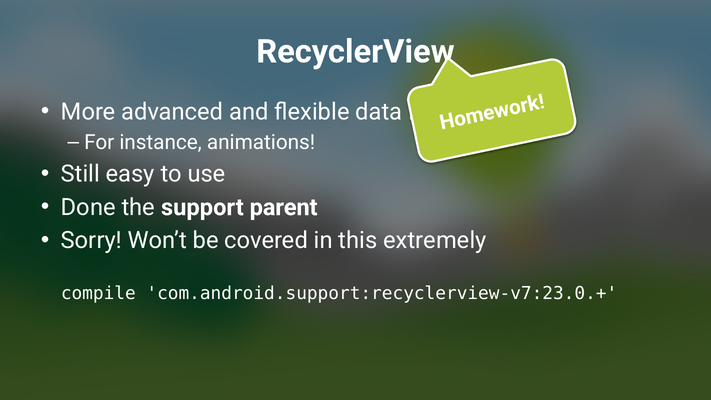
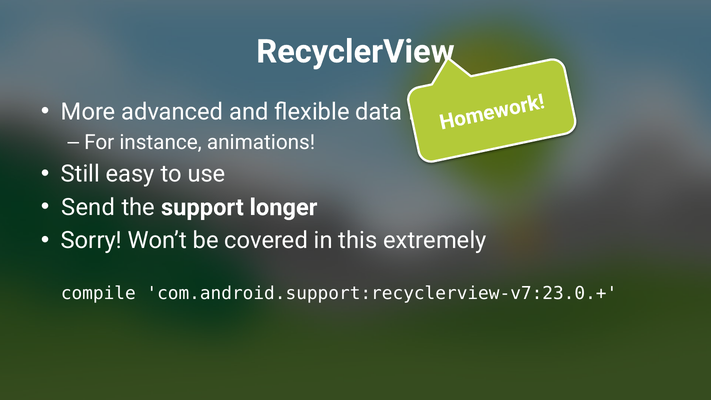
Done: Done -> Send
parent: parent -> longer
